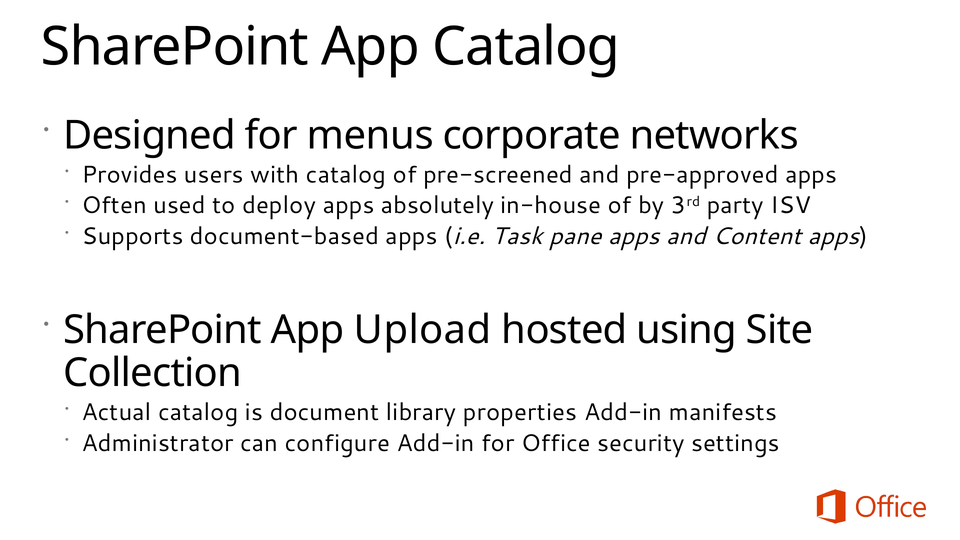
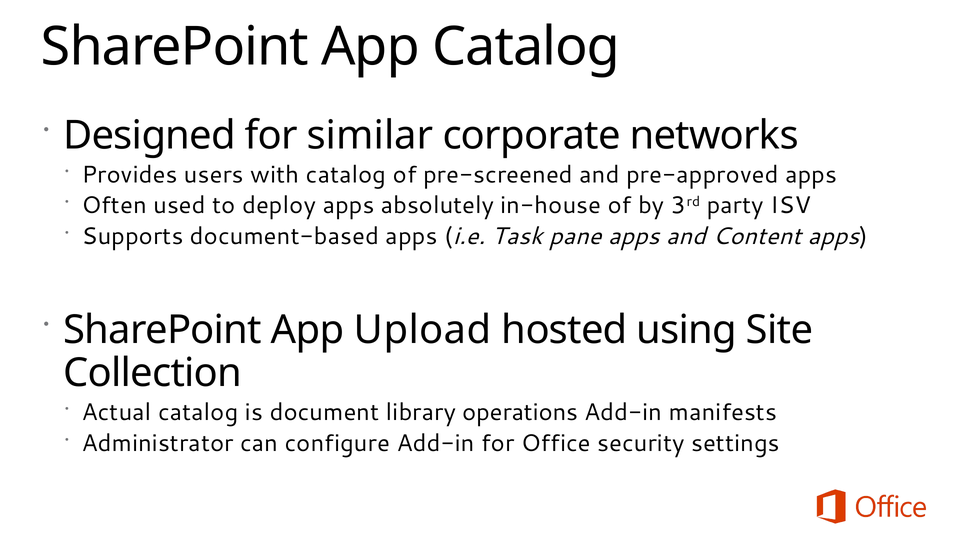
menus: menus -> similar
properties: properties -> operations
